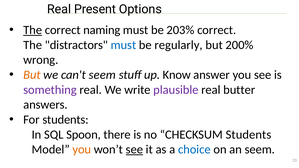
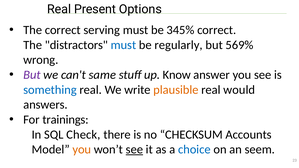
The at (33, 30) underline: present -> none
naming: naming -> serving
203%: 203% -> 345%
200%: 200% -> 569%
But at (32, 75) colour: orange -> purple
can't seem: seem -> same
something colour: purple -> blue
plausible colour: purple -> orange
butter: butter -> would
For students: students -> trainings
Spoon: Spoon -> Check
CHECKSUM Students: Students -> Accounts
